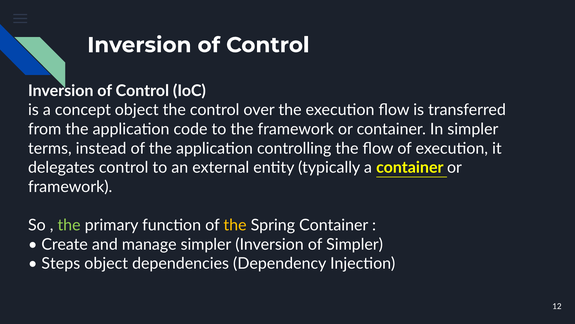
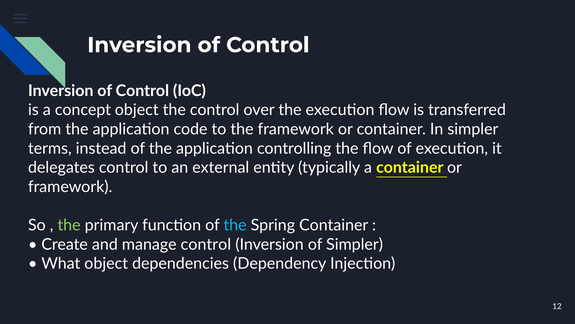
the at (235, 225) colour: yellow -> light blue
manage simpler: simpler -> control
Steps: Steps -> What
